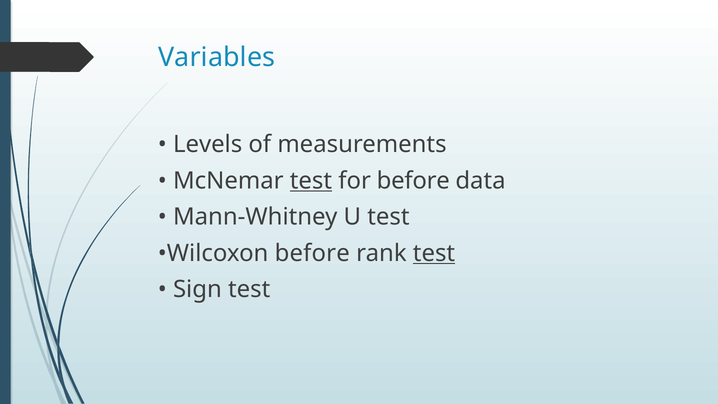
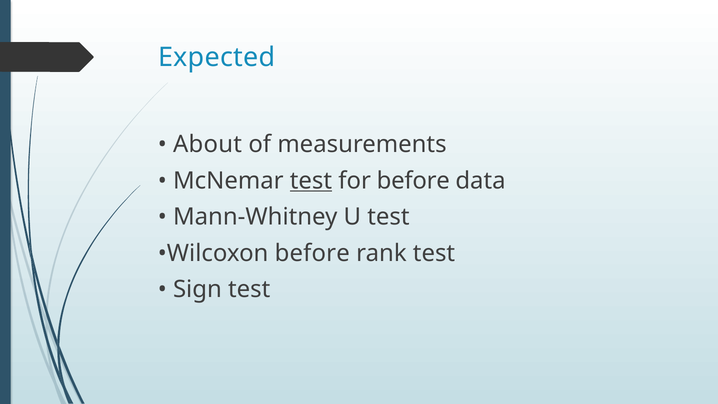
Variables: Variables -> Expected
Levels: Levels -> About
test at (434, 253) underline: present -> none
